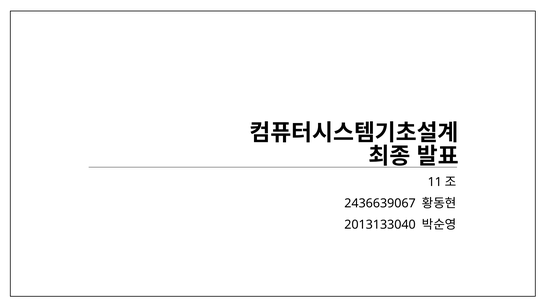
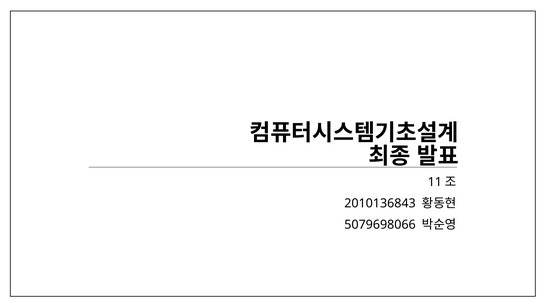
2436639067: 2436639067 -> 2010136843
2013133040: 2013133040 -> 5079698066
